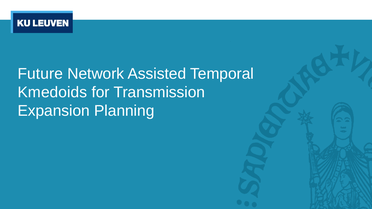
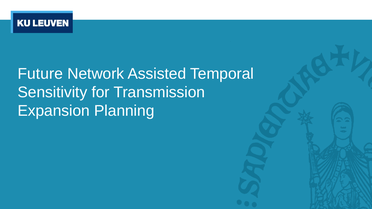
Kmedoids: Kmedoids -> Sensitivity
